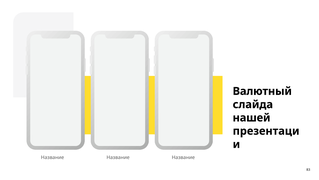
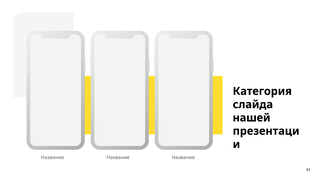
Валютный: Валютный -> Категория
